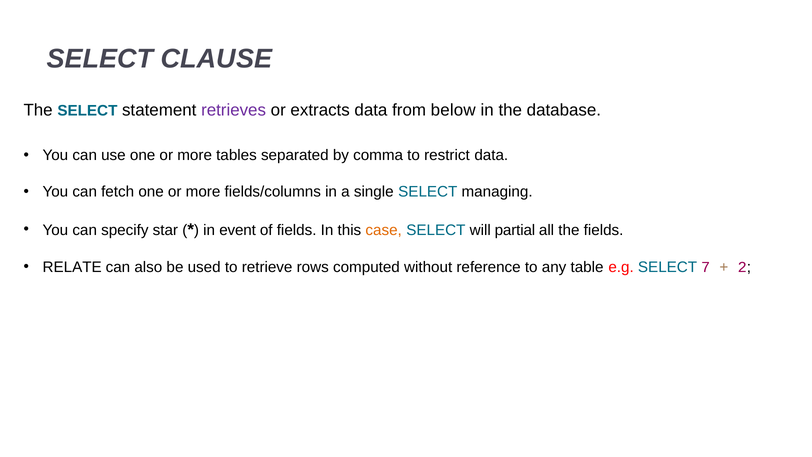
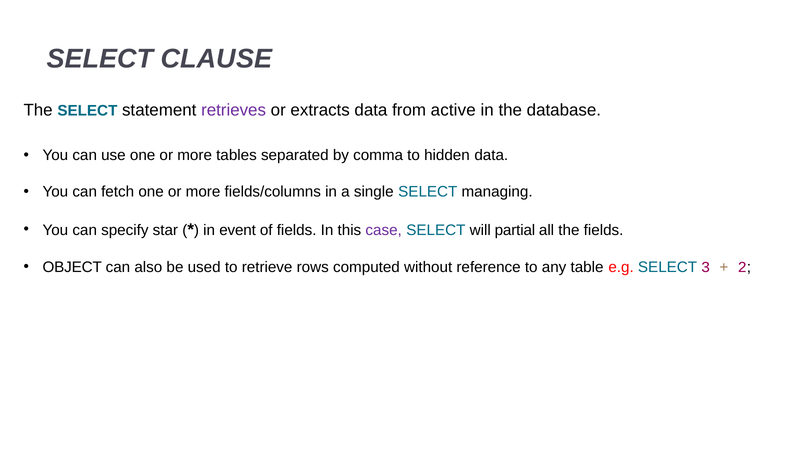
below: below -> active
restrict: restrict -> hidden
case colour: orange -> purple
RELATE: RELATE -> OBJECT
7: 7 -> 3
